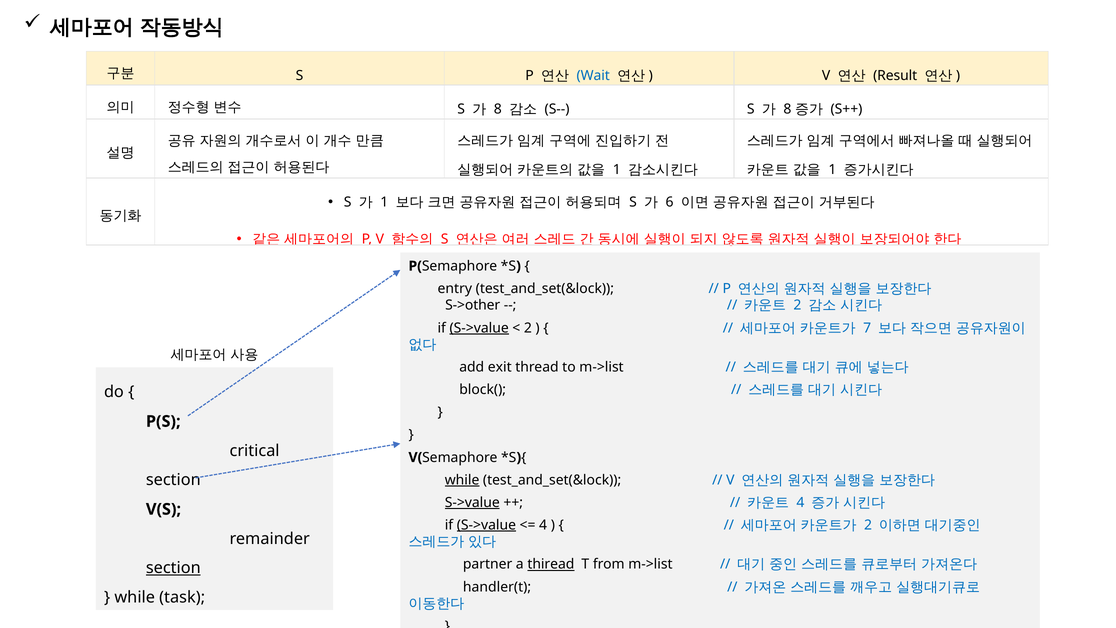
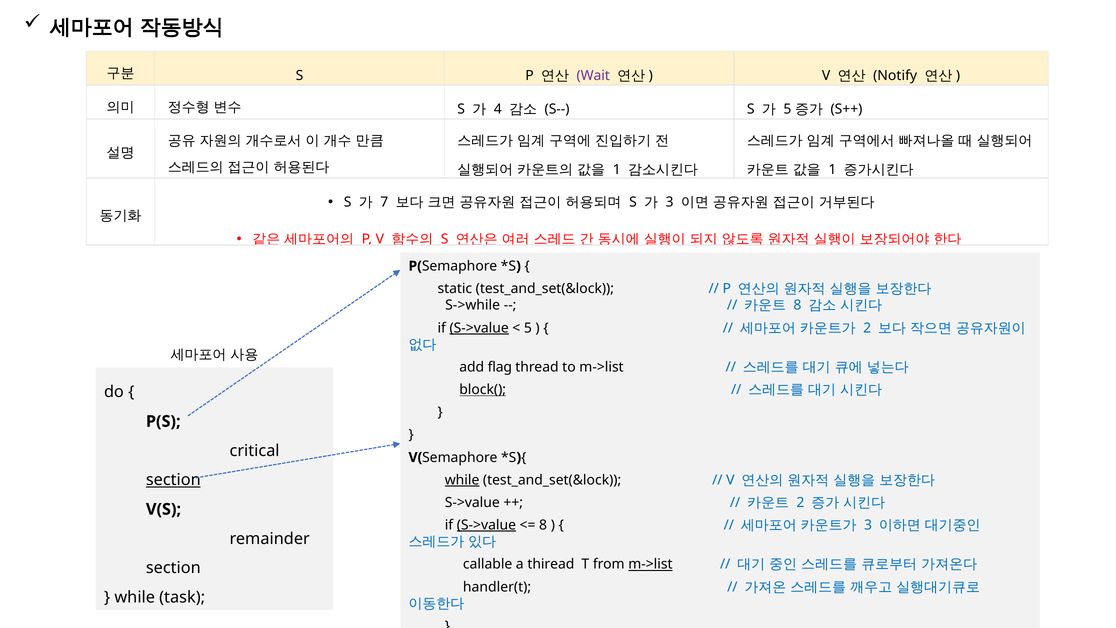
Wait colour: blue -> purple
Result: Result -> Notify
8 at (498, 109): 8 -> 4
8 at (787, 109): 8 -> 5
1 at (384, 202): 1 -> 7
6 at (670, 202): 6 -> 3
entry: entry -> static
S->other: S->other -> S->while
2 at (797, 305): 2 -> 8
2 at (528, 328): 2 -> 5
7 at (867, 328): 7 -> 2
exit: exit -> flag
block( underline: none -> present
section at (173, 480) underline: none -> present
S->value at (472, 502) underline: present -> none
4 at (800, 502): 4 -> 2
4 at (543, 525): 4 -> 8
2 at (868, 525): 2 -> 3
partner: partner -> callable
thiread underline: present -> none
m->list at (650, 564) underline: none -> present
section at (173, 568) underline: present -> none
